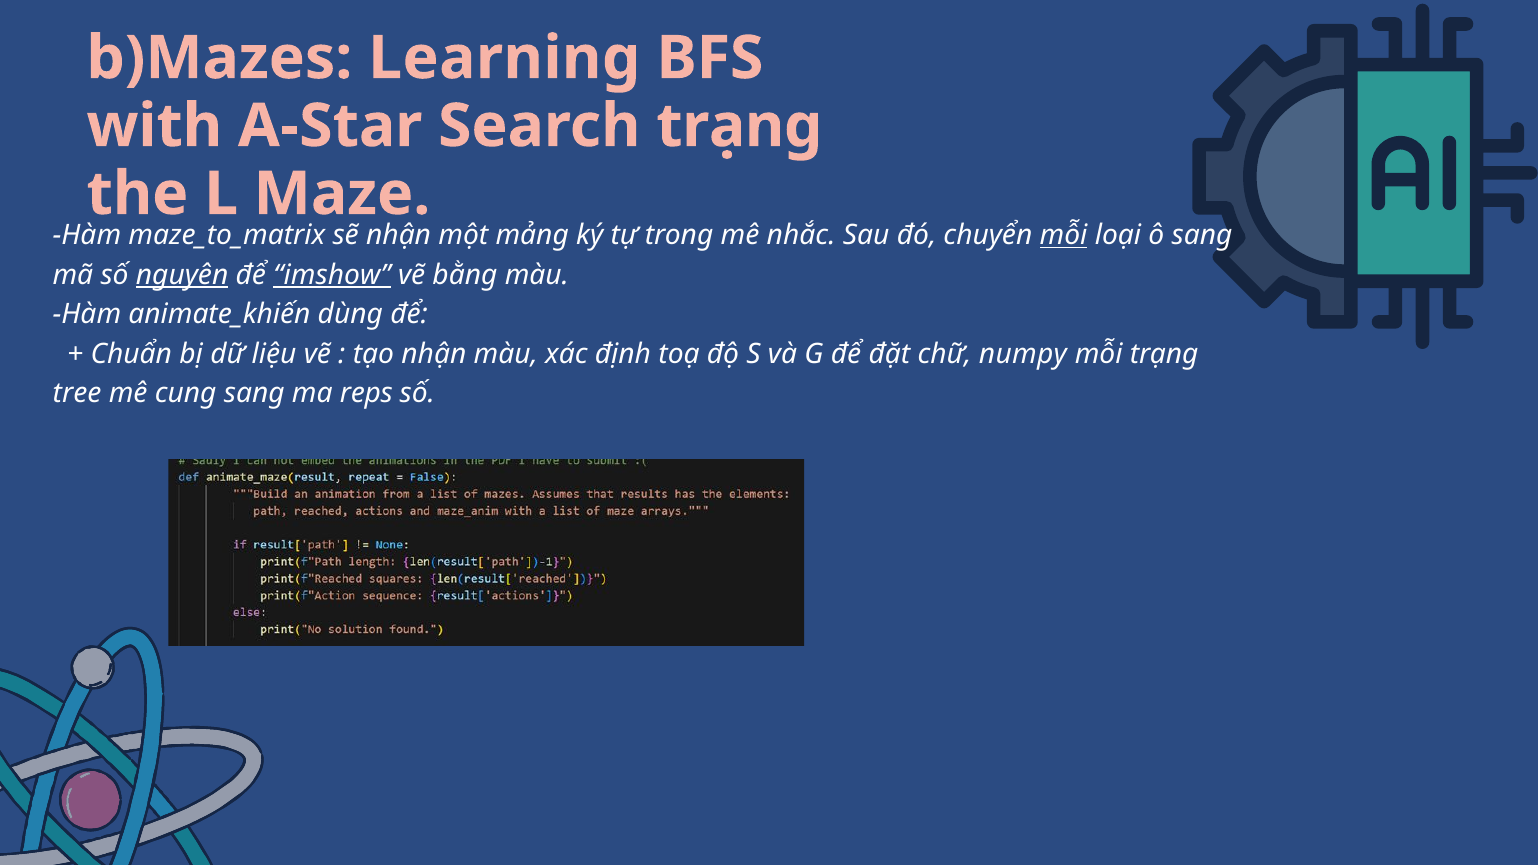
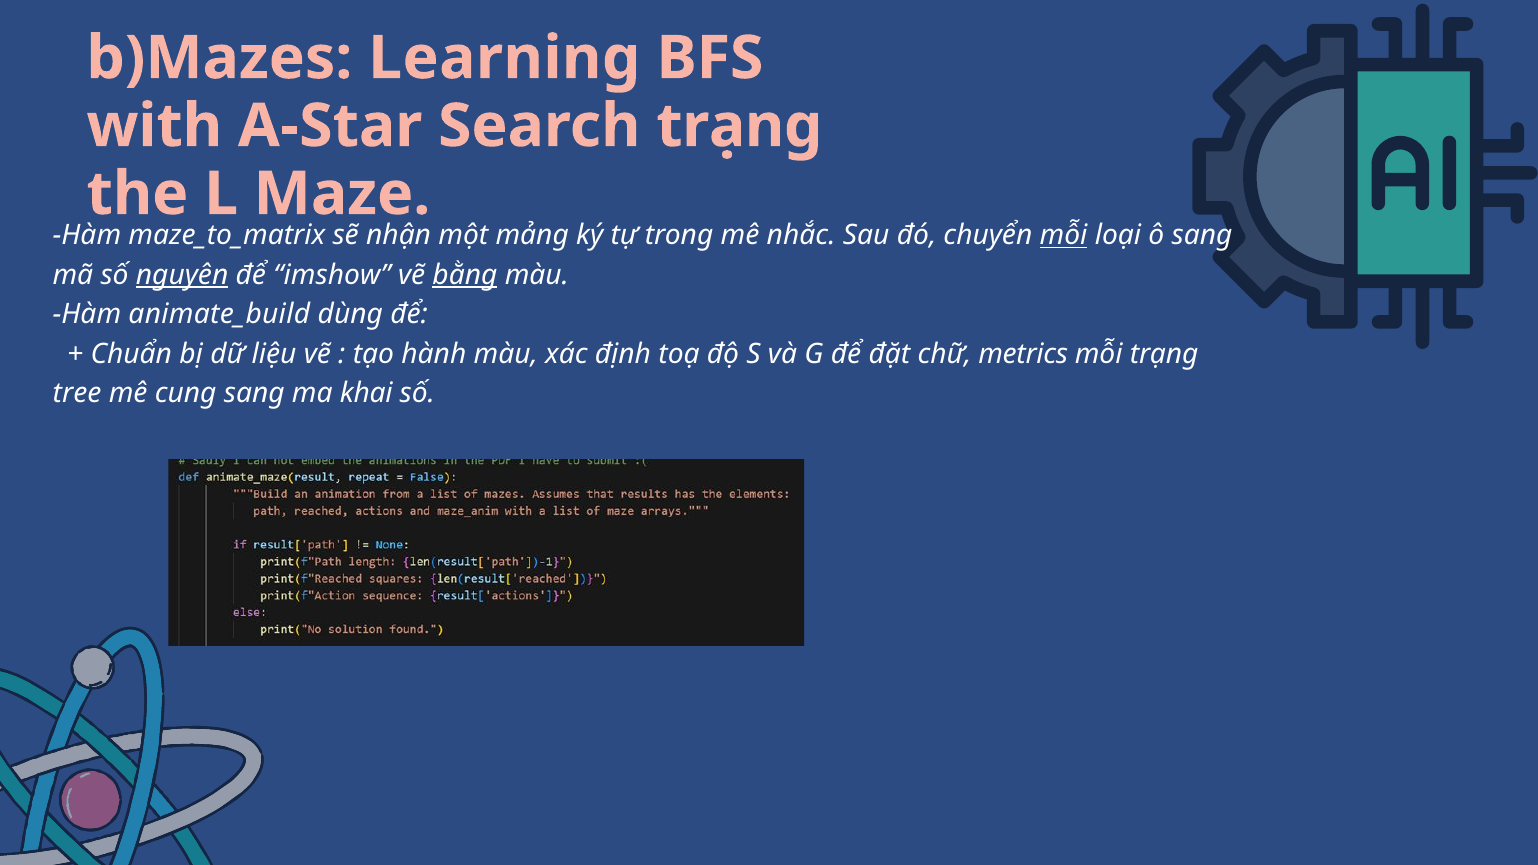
imshow underline: present -> none
bằng underline: none -> present
animate_khiến: animate_khiến -> animate_build
tạo nhận: nhận -> hành
numpy: numpy -> metrics
reps: reps -> khai
